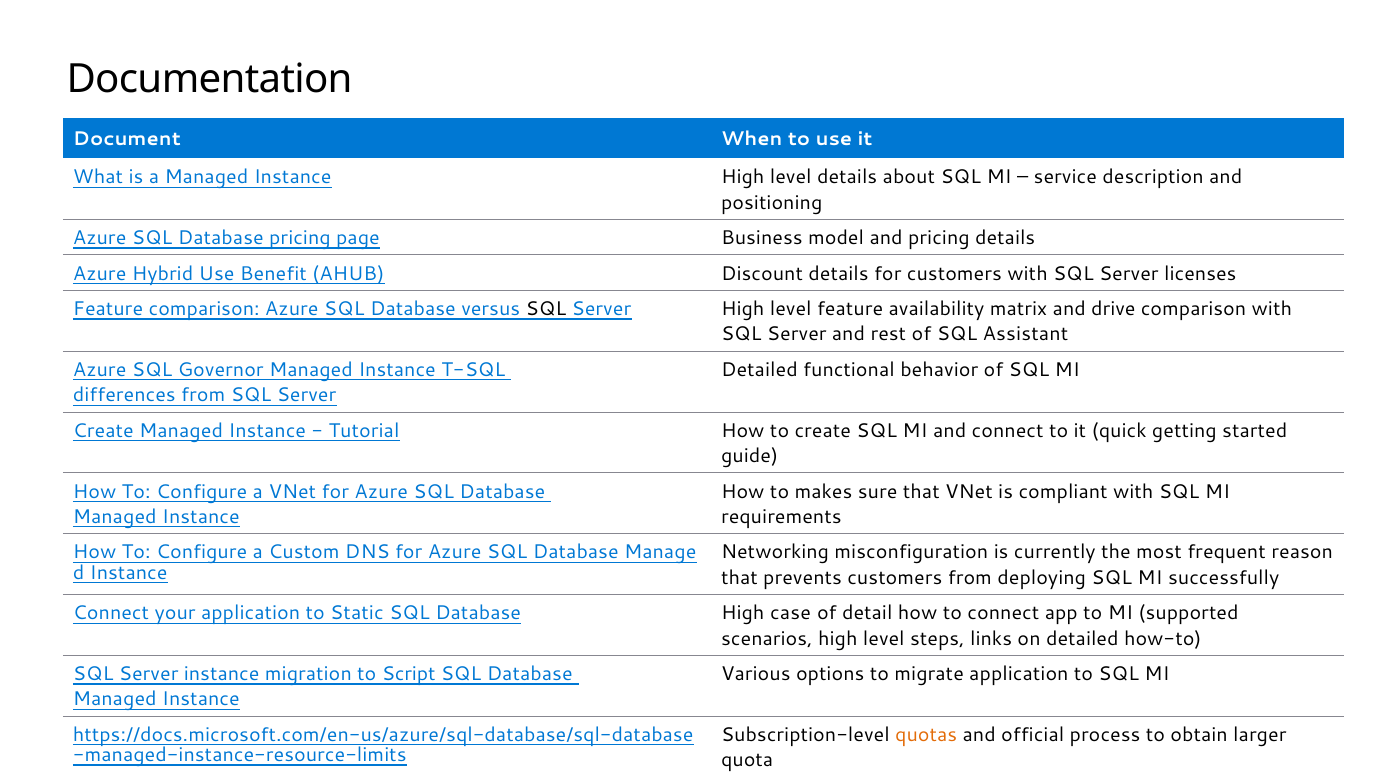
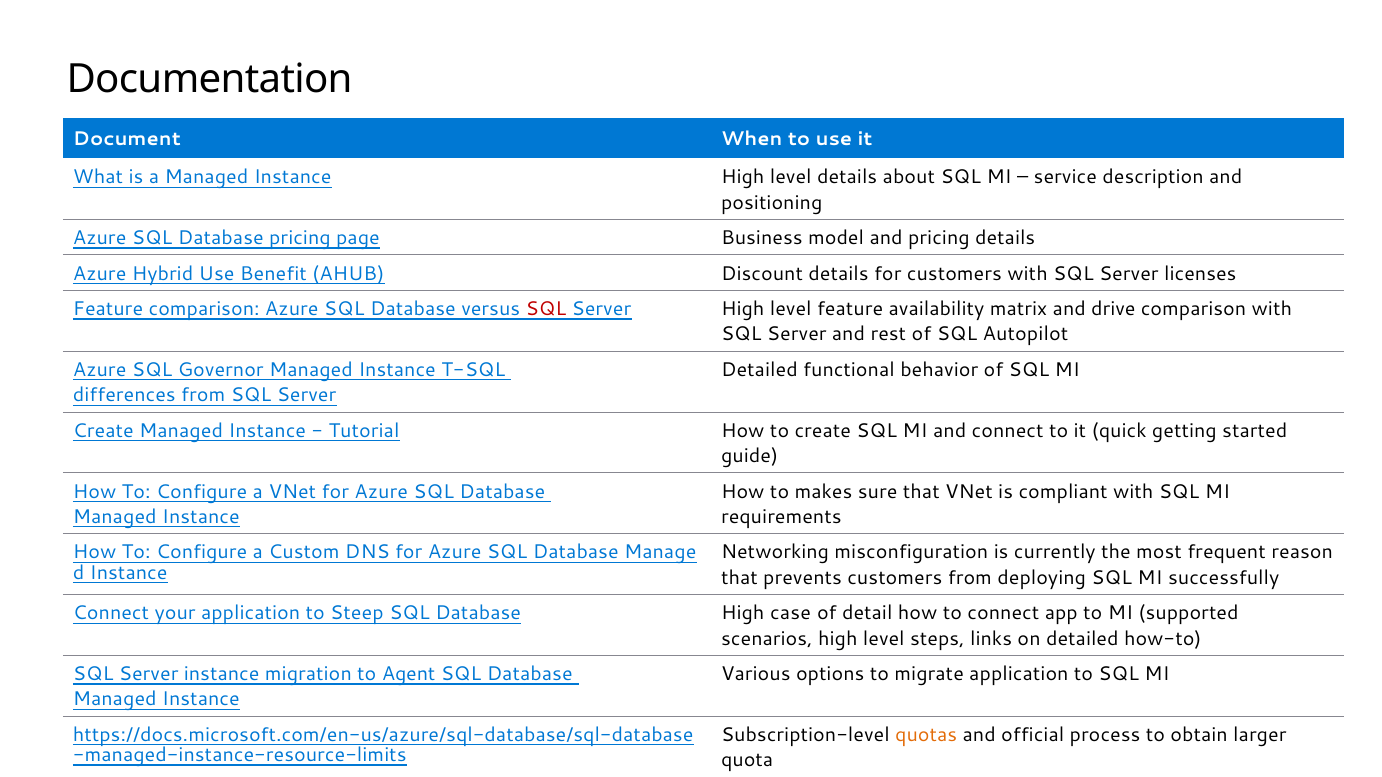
SQL at (546, 309) colour: black -> red
Assistant: Assistant -> Autopilot
Static: Static -> Steep
Script: Script -> Agent
